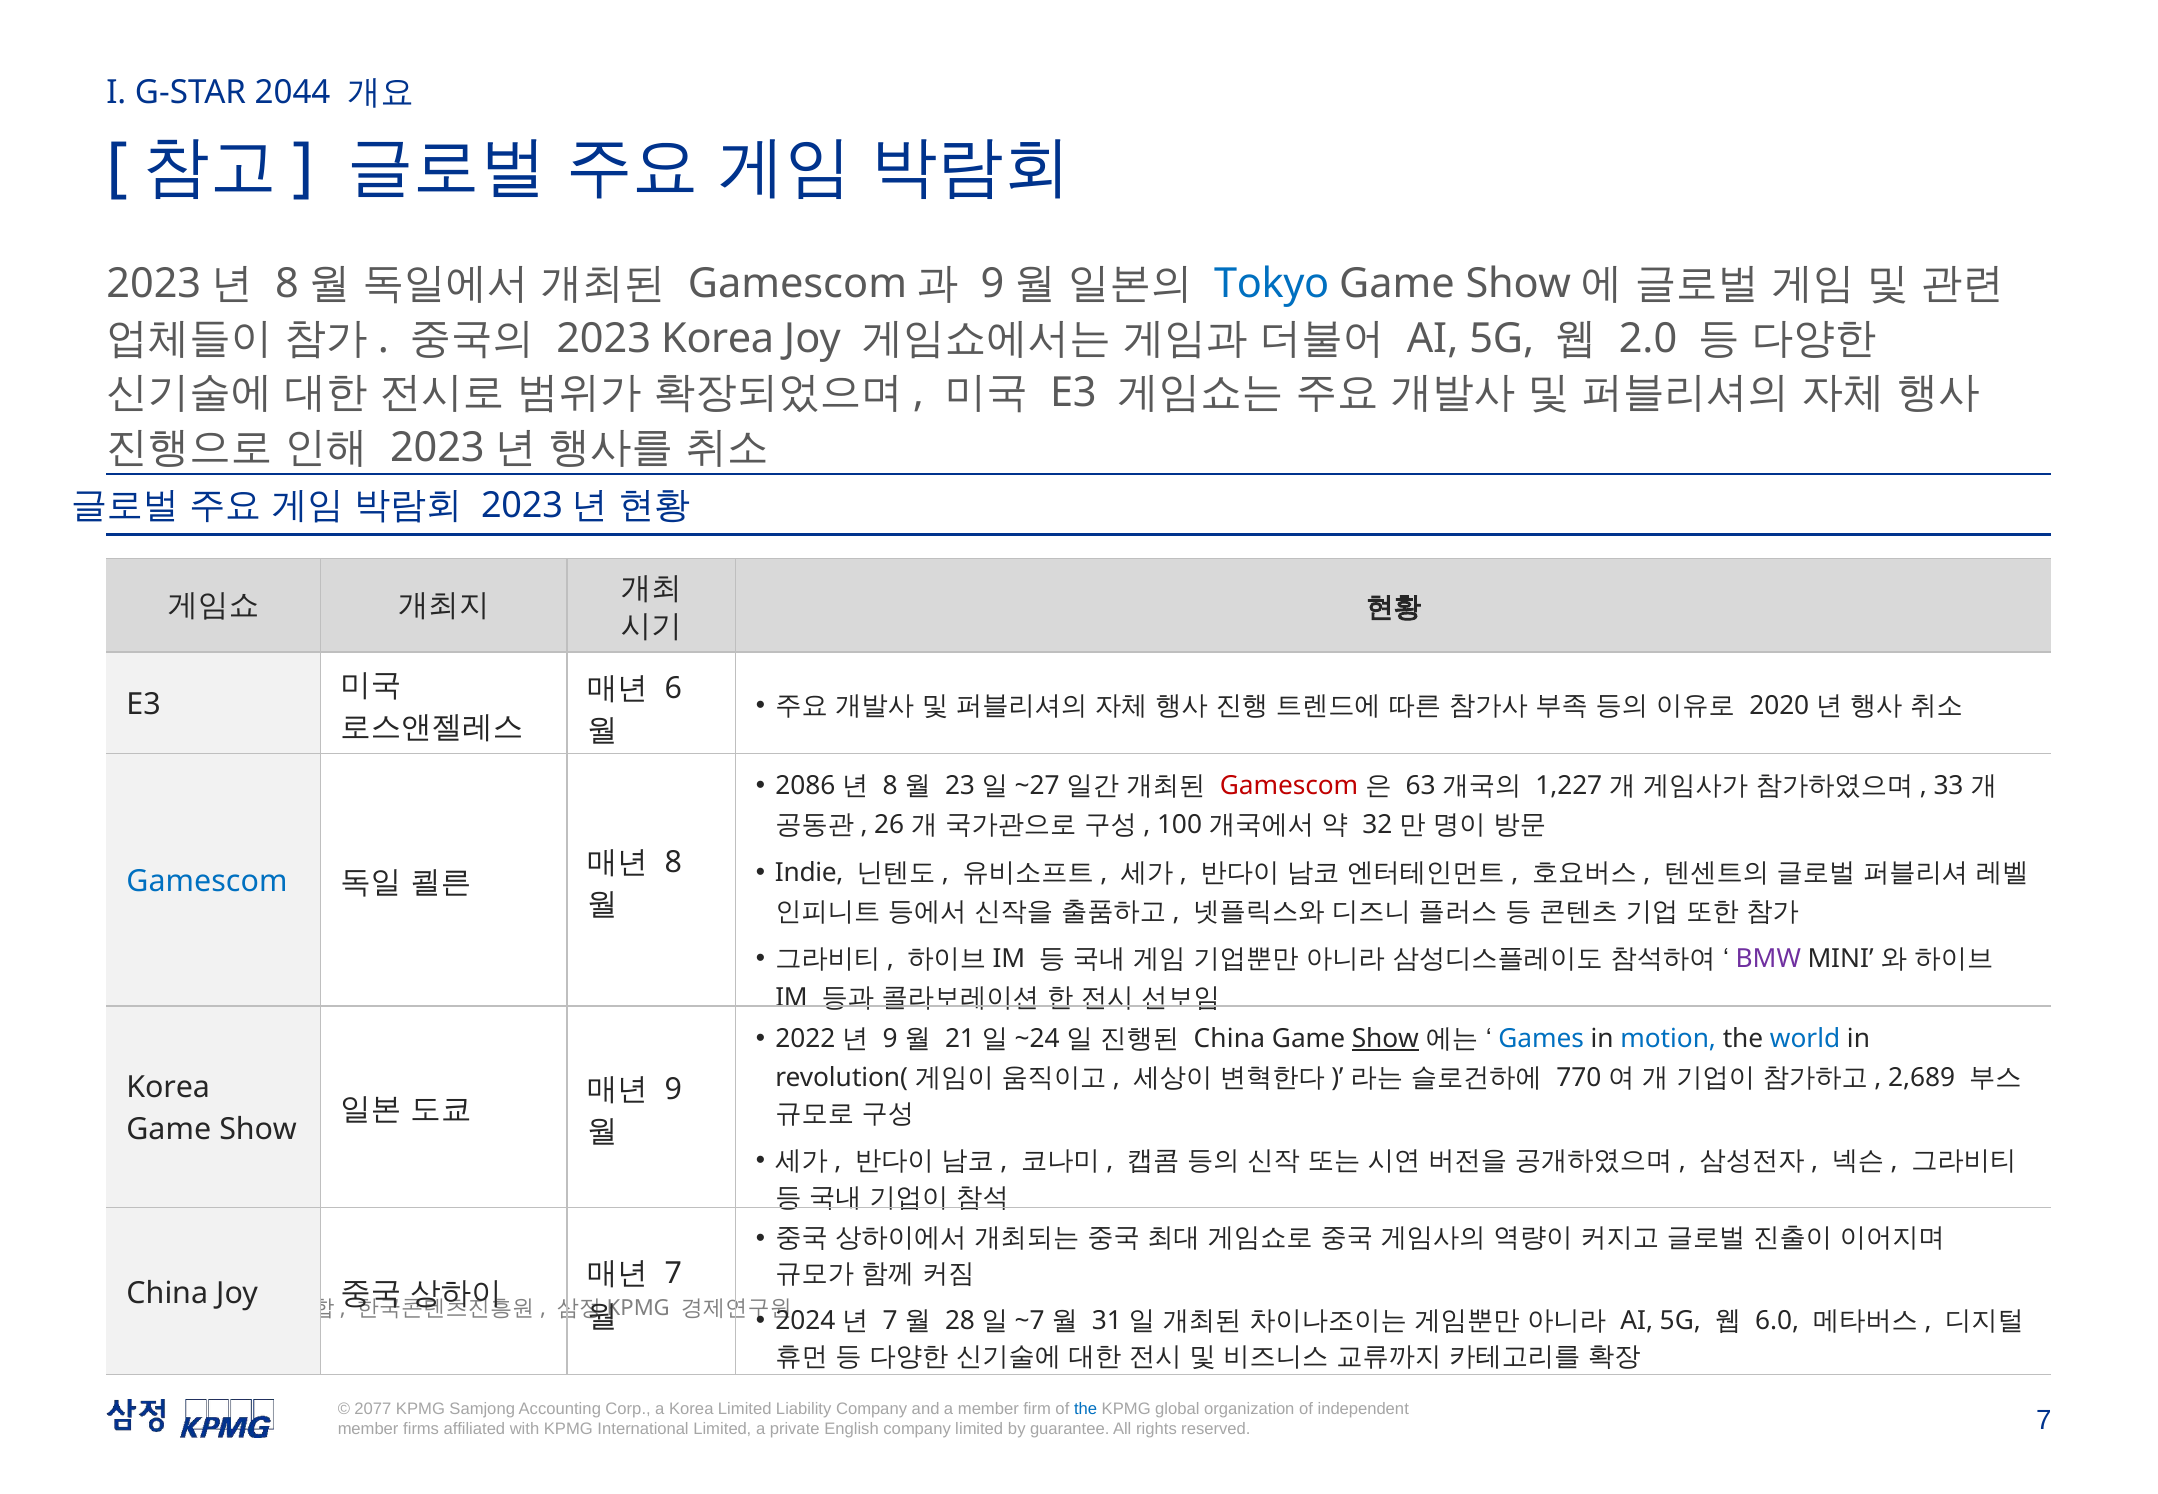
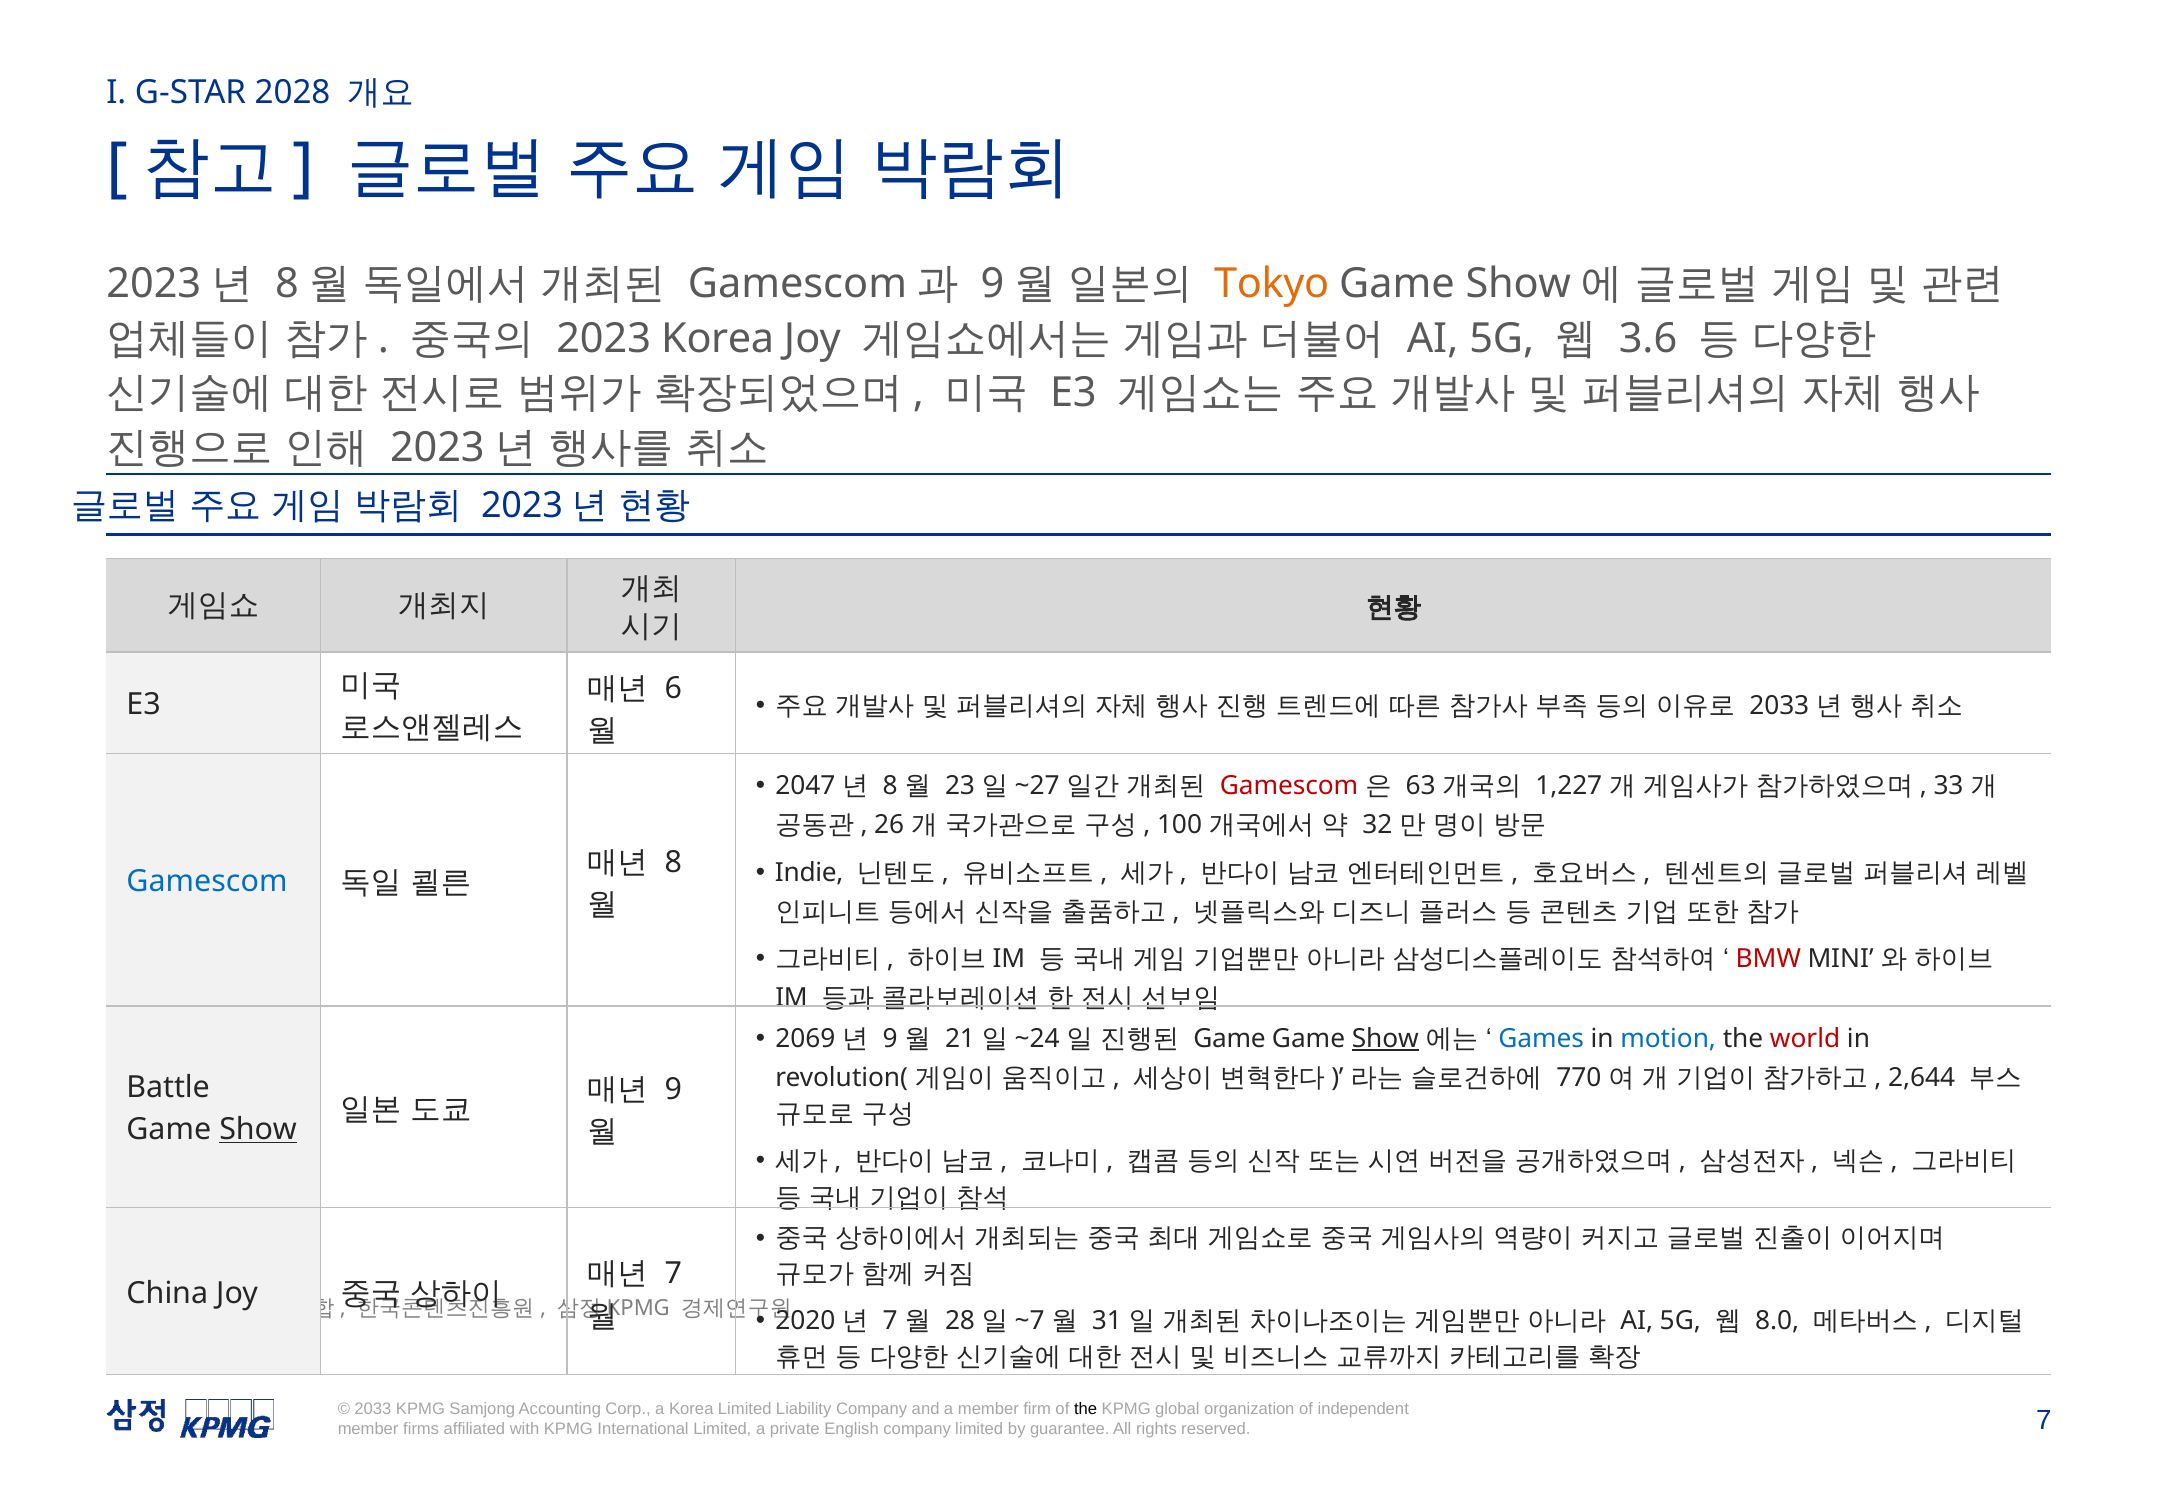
2044: 2044 -> 2028
Tokyo colour: blue -> orange
2.0: 2.0 -> 3.6
2020 at (1779, 706): 2020 -> 2033
2086: 2086 -> 2047
BMW colour: purple -> red
2022: 2022 -> 2069
China at (1229, 1039): China -> Game
world colour: blue -> red
2,689: 2,689 -> 2,644
Korea at (168, 1088): Korea -> Battle
Show at (258, 1129) underline: none -> present
2024: 2024 -> 2020
6.0: 6.0 -> 8.0
2077 at (373, 1409): 2077 -> 2033
the at (1086, 1409) colour: blue -> black
